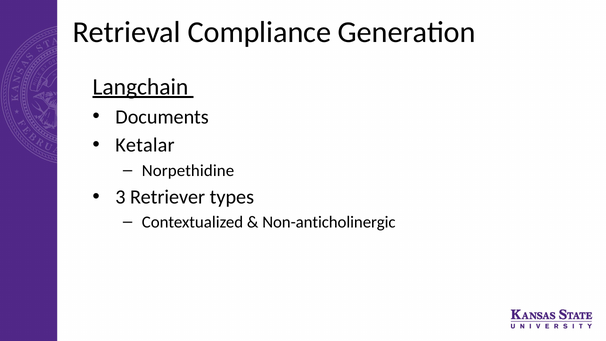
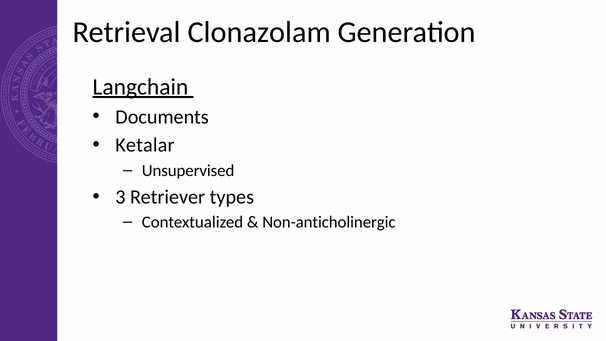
Compliance: Compliance -> Clonazolam
Norpethidine: Norpethidine -> Unsupervised
